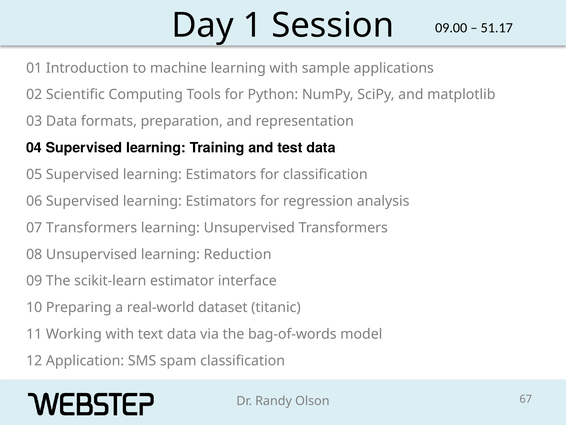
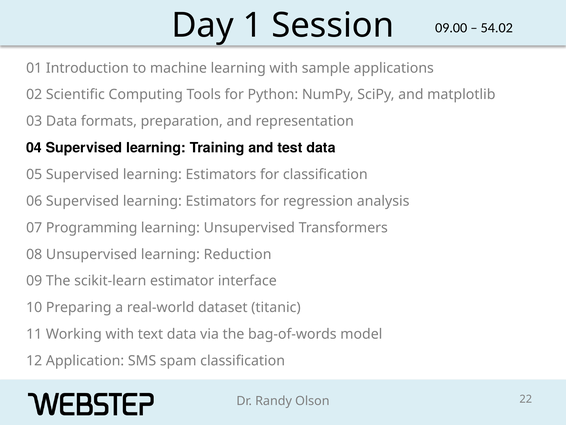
51.17: 51.17 -> 54.02
07 Transformers: Transformers -> Programming
67: 67 -> 22
